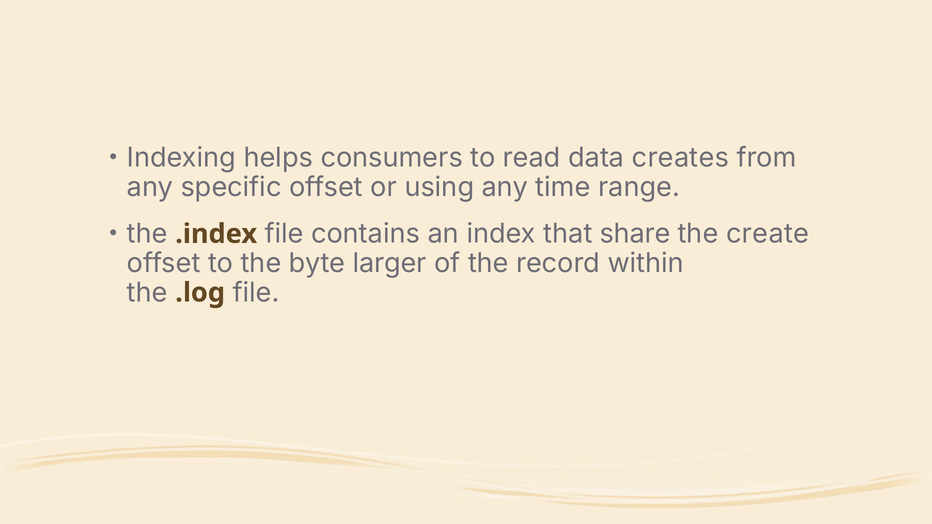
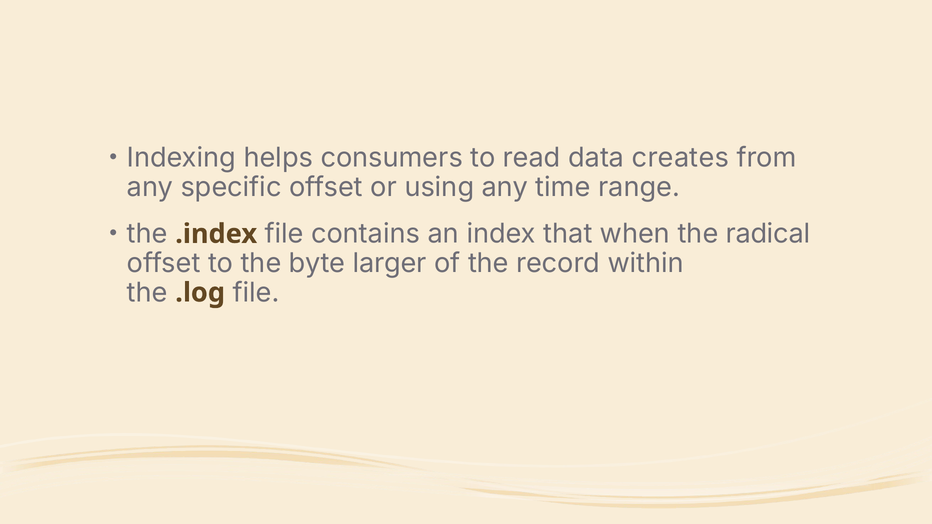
share: share -> when
create: create -> radical
